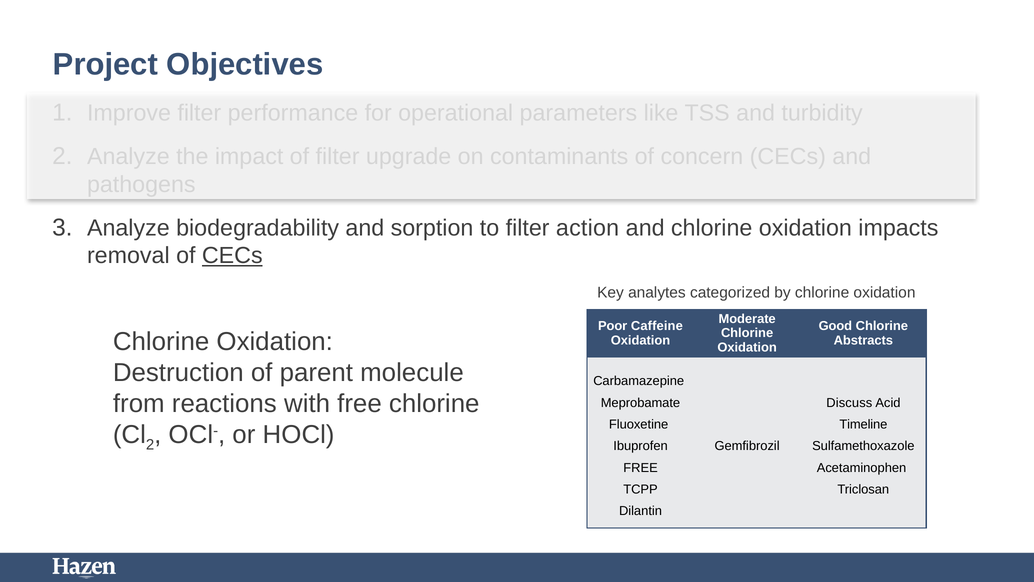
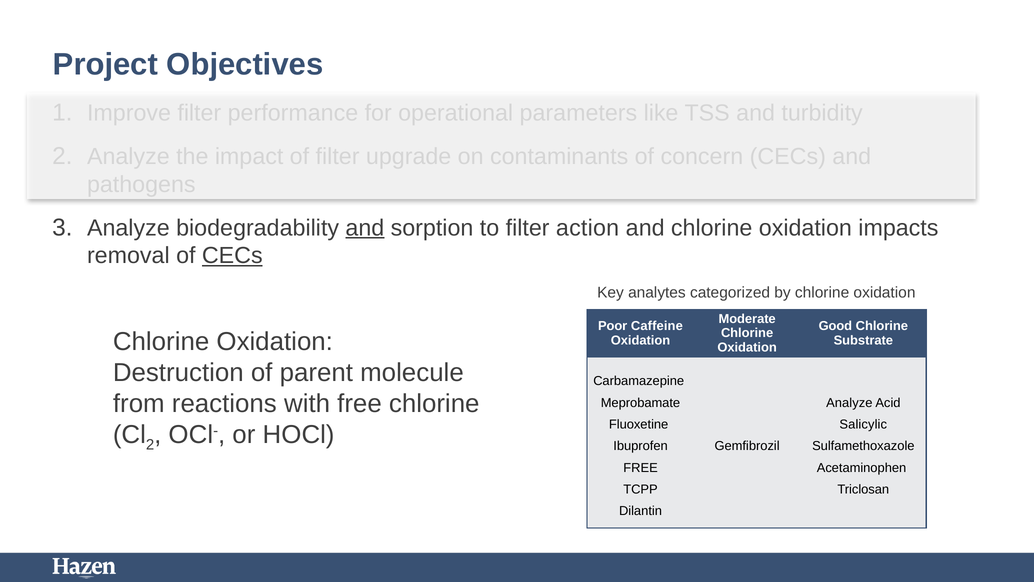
and at (365, 228) underline: none -> present
Abstracts: Abstracts -> Substrate
Discuss at (849, 403): Discuss -> Analyze
Timeline: Timeline -> Salicylic
